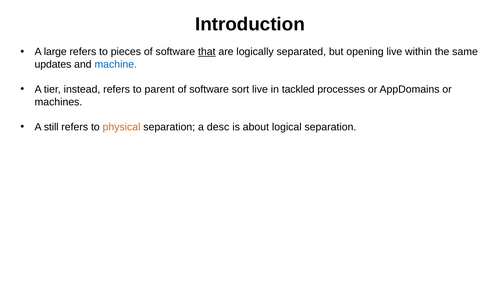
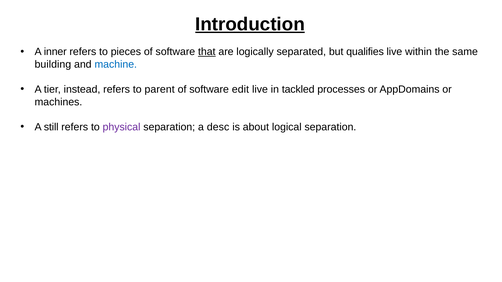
Introduction underline: none -> present
large: large -> inner
opening: opening -> qualifies
updates: updates -> building
sort: sort -> edit
physical colour: orange -> purple
